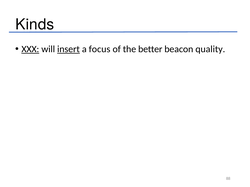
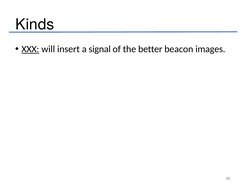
insert underline: present -> none
focus: focus -> signal
quality: quality -> images
